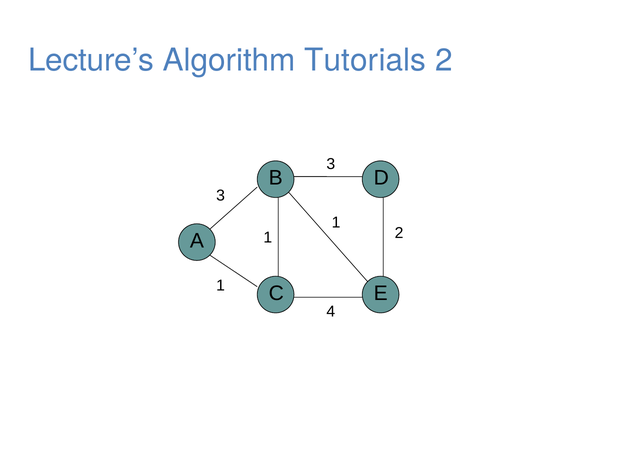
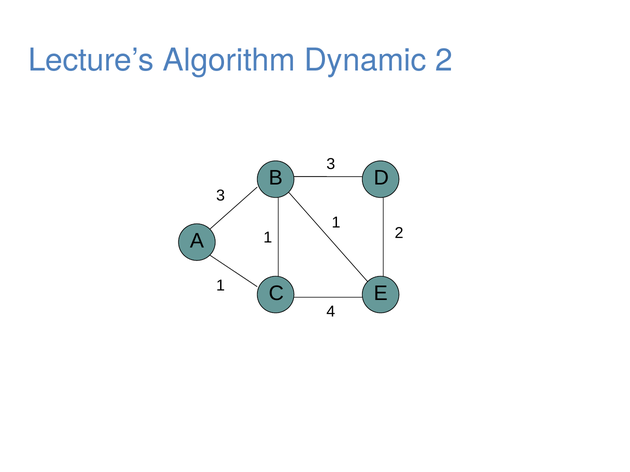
Tutorials: Tutorials -> Dynamic
